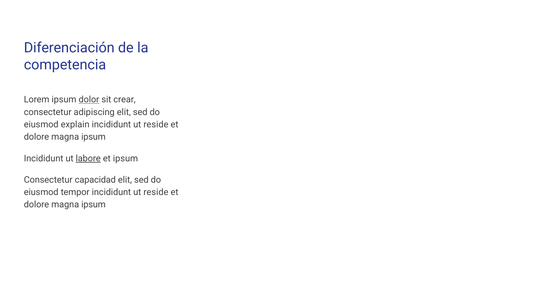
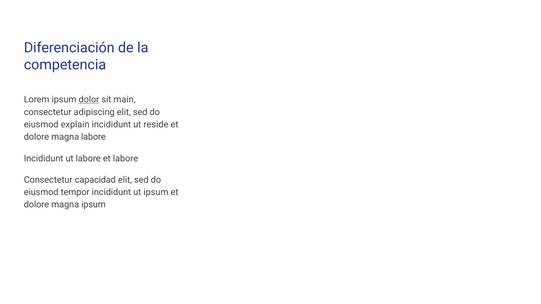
crear: crear -> main
ipsum at (93, 137): ipsum -> labore
labore at (88, 159) underline: present -> none
et ipsum: ipsum -> labore
tempor incididunt ut reside: reside -> ipsum
